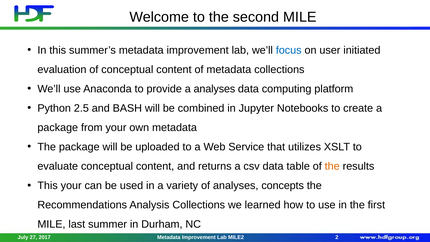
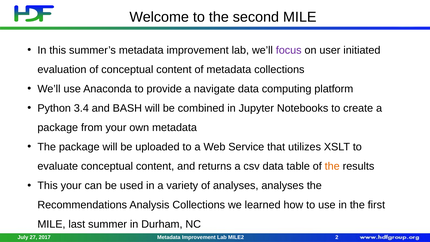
focus colour: blue -> purple
a analyses: analyses -> navigate
2.5: 2.5 -> 3.4
analyses concepts: concepts -> analyses
